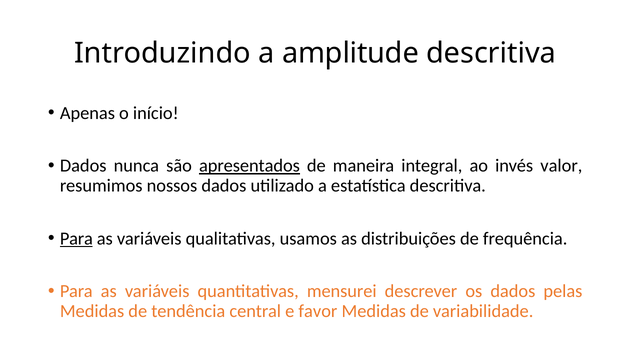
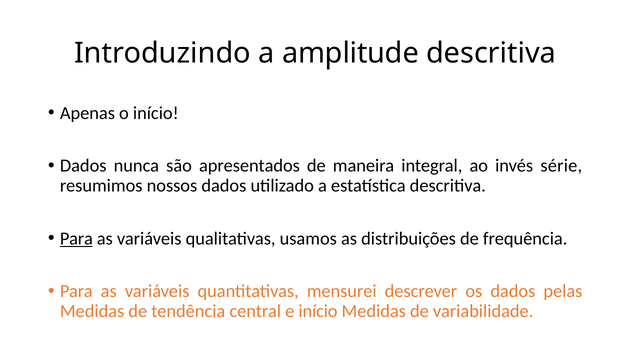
apresentados underline: present -> none
valor: valor -> série
e favor: favor -> início
